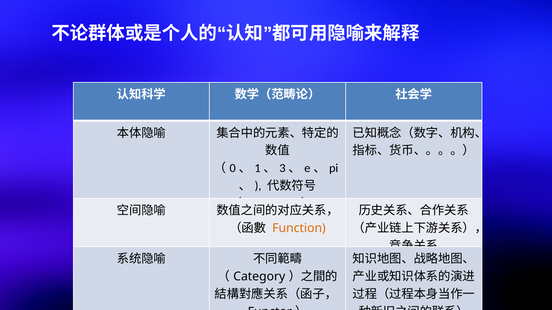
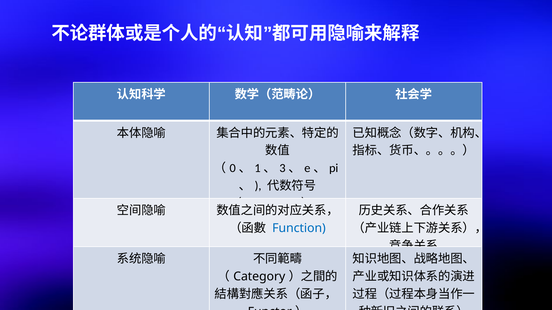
Function colour: orange -> blue
